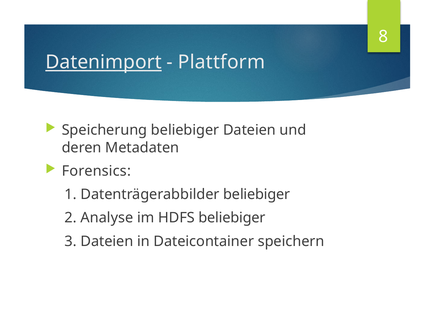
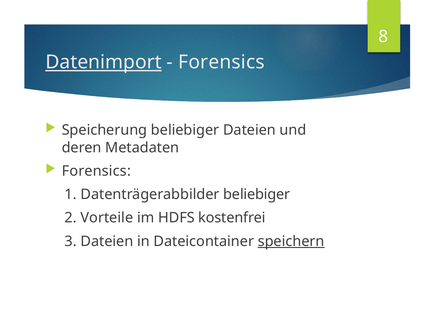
Plattform at (221, 62): Plattform -> Forensics
Analyse: Analyse -> Vorteile
HDFS beliebiger: beliebiger -> kostenfrei
speichern underline: none -> present
